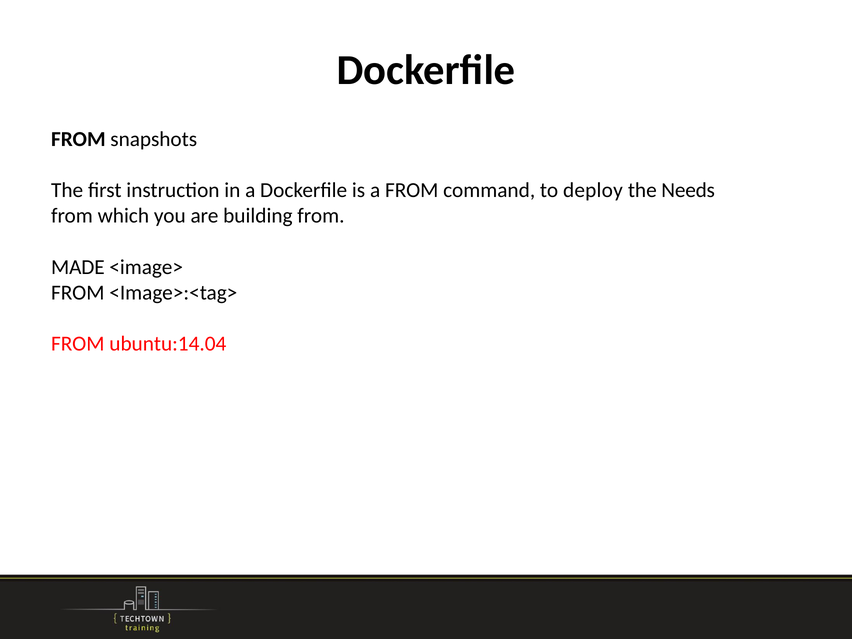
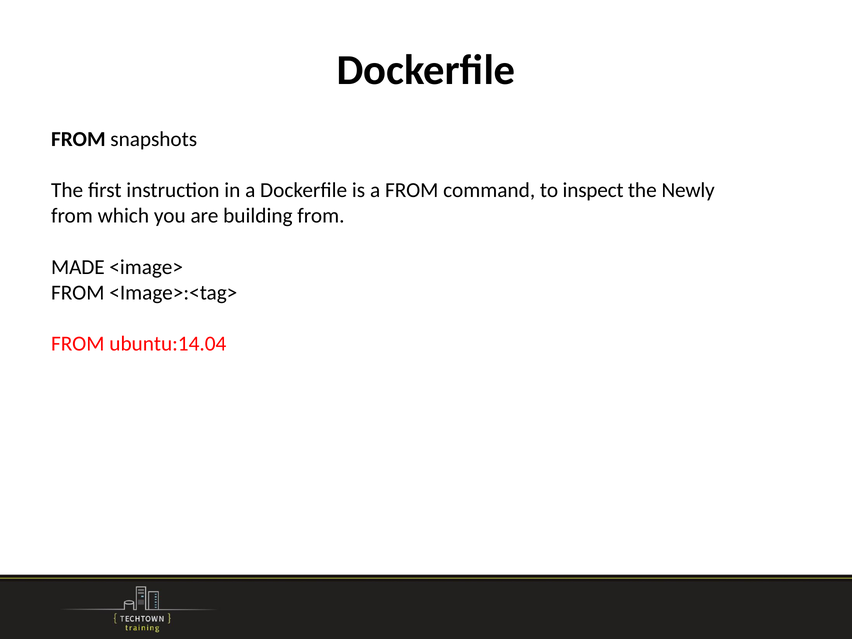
deploy: deploy -> inspect
Needs: Needs -> Newly
